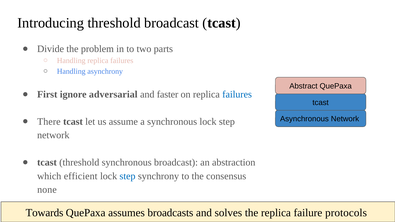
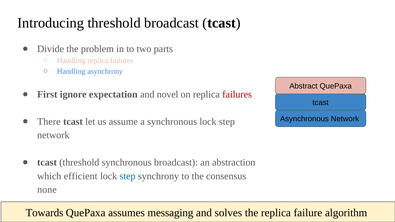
adversarial: adversarial -> expectation
faster: faster -> novel
failures at (237, 94) colour: blue -> red
broadcasts: broadcasts -> messaging
protocols: protocols -> algorithm
